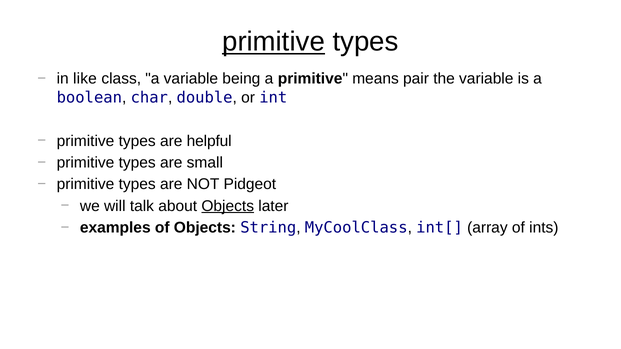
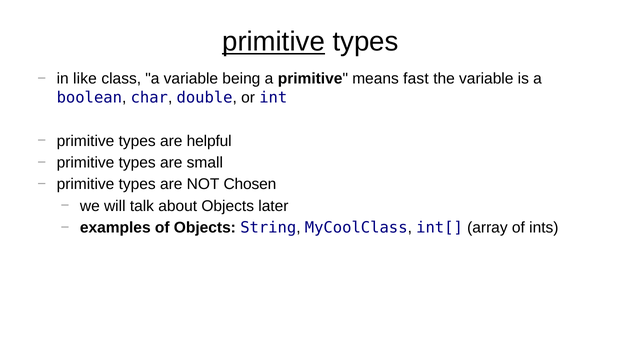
pair: pair -> fast
Pidgeot: Pidgeot -> Chosen
Objects at (228, 206) underline: present -> none
